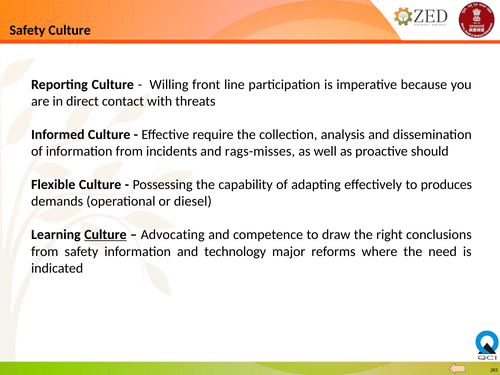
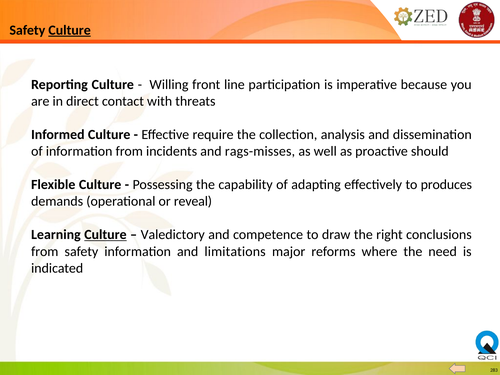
Culture at (70, 30) underline: none -> present
diesel: diesel -> reveal
Advocating: Advocating -> Valedictory
technology: technology -> limitations
